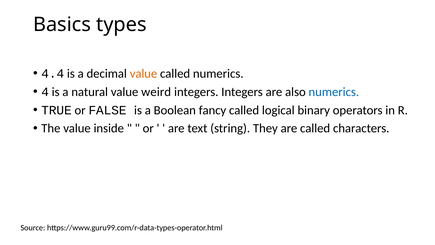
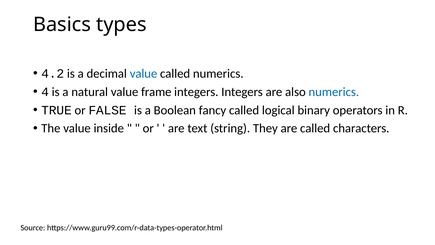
4.4: 4.4 -> 4.2
value at (143, 74) colour: orange -> blue
weird: weird -> frame
